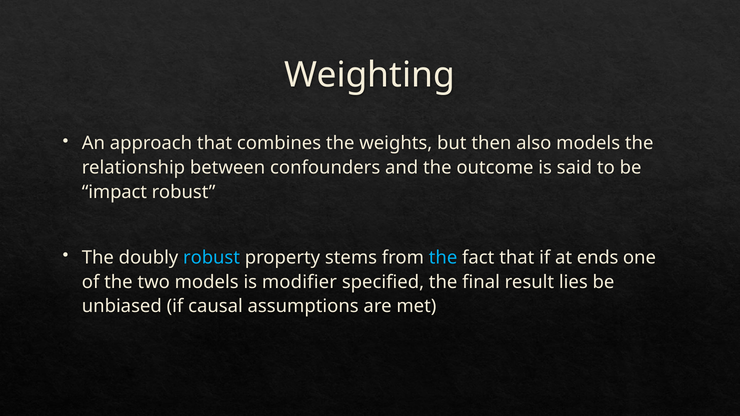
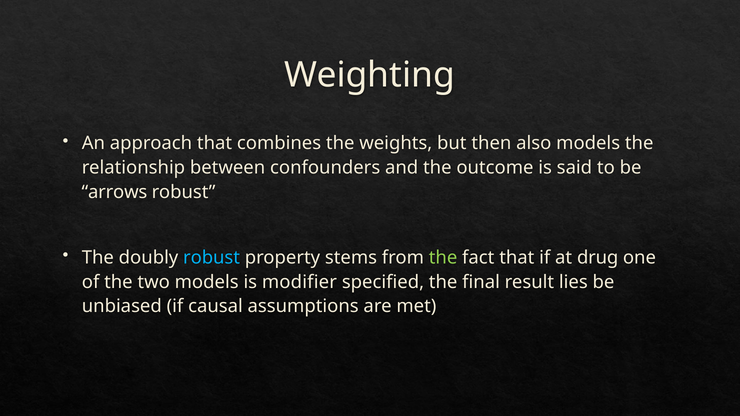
impact: impact -> arrows
the at (443, 258) colour: light blue -> light green
ends: ends -> drug
